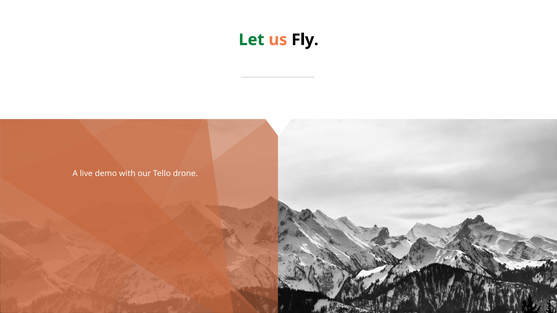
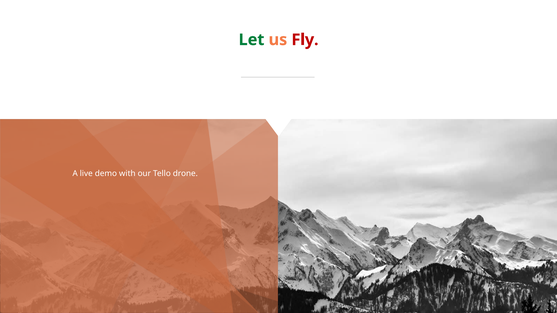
Fly colour: black -> red
